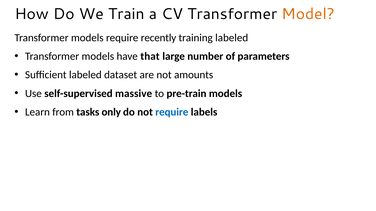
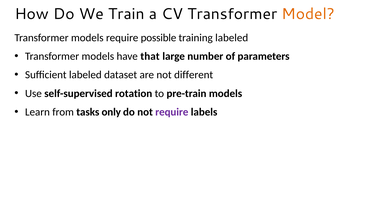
recently: recently -> possible
amounts: amounts -> different
massive: massive -> rotation
require at (172, 112) colour: blue -> purple
